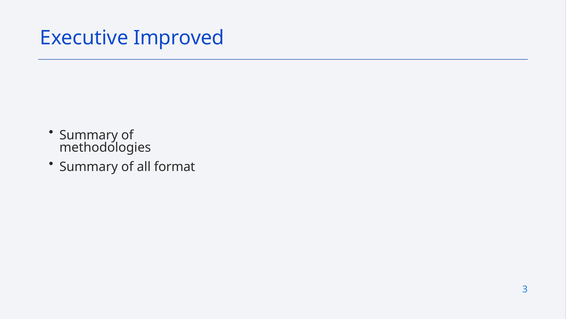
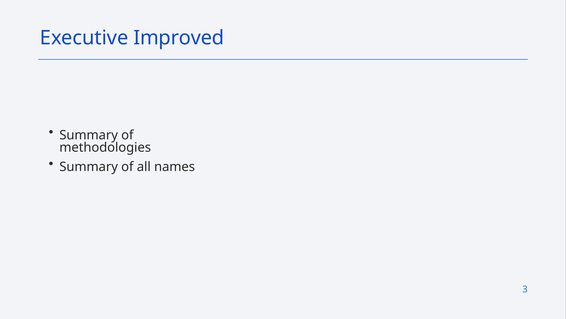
format: format -> names
